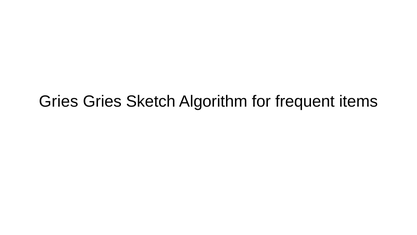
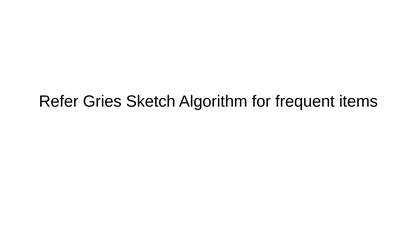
Gries at (59, 101): Gries -> Refer
